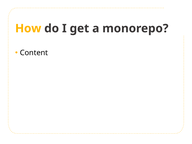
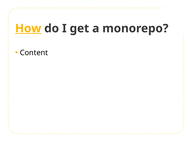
How underline: none -> present
